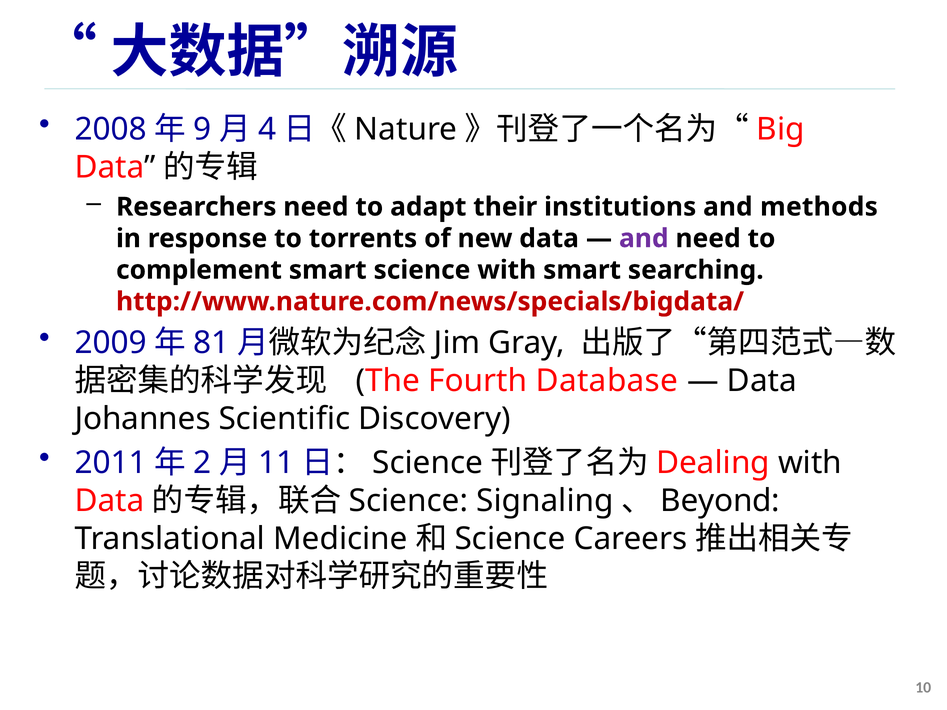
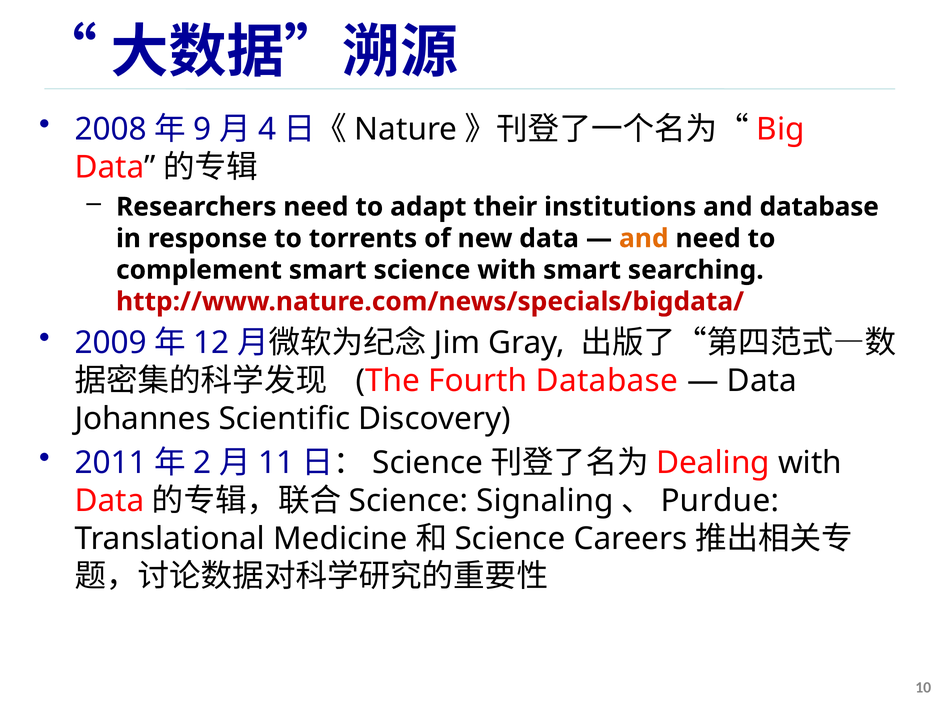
and methods: methods -> database
and at (644, 239) colour: purple -> orange
81: 81 -> 12
Beyond: Beyond -> Purdue
